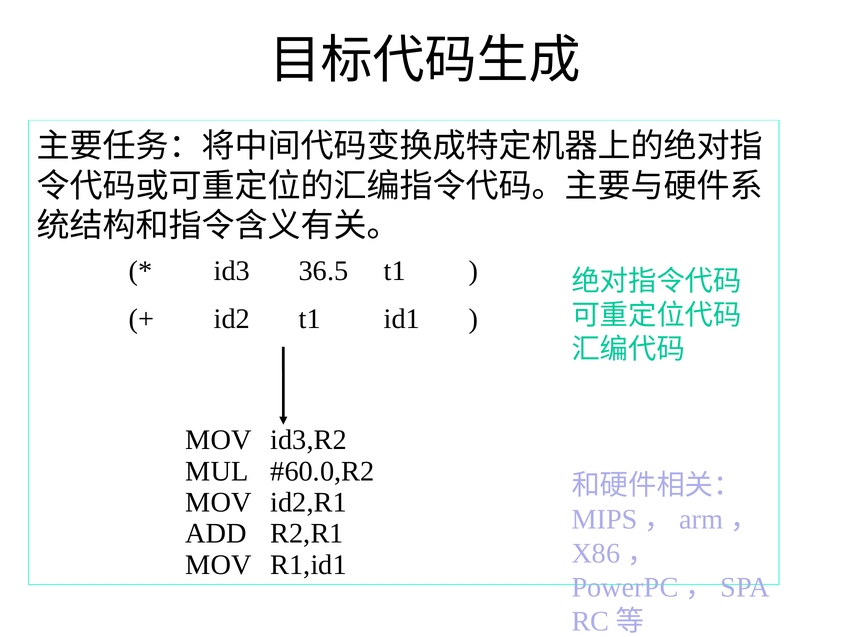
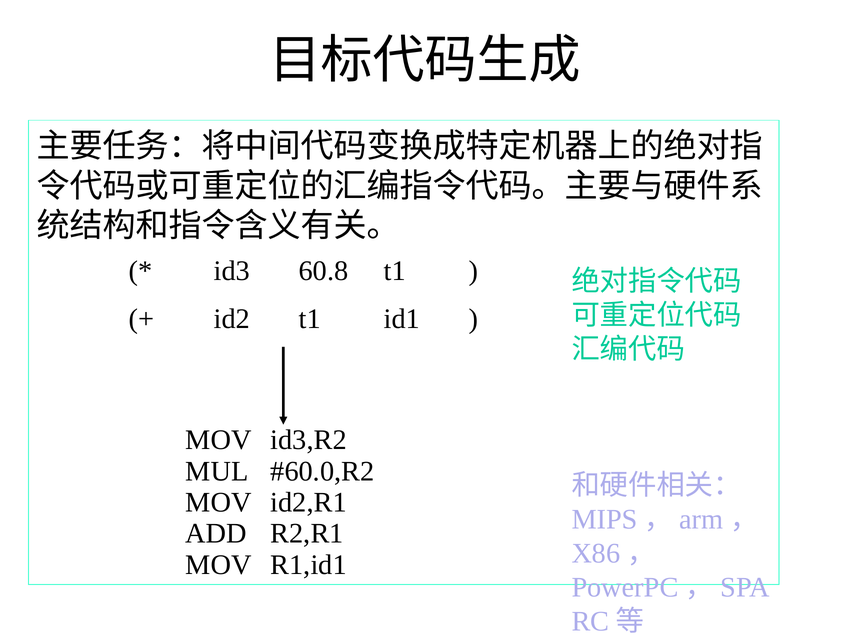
36.5: 36.5 -> 60.8
